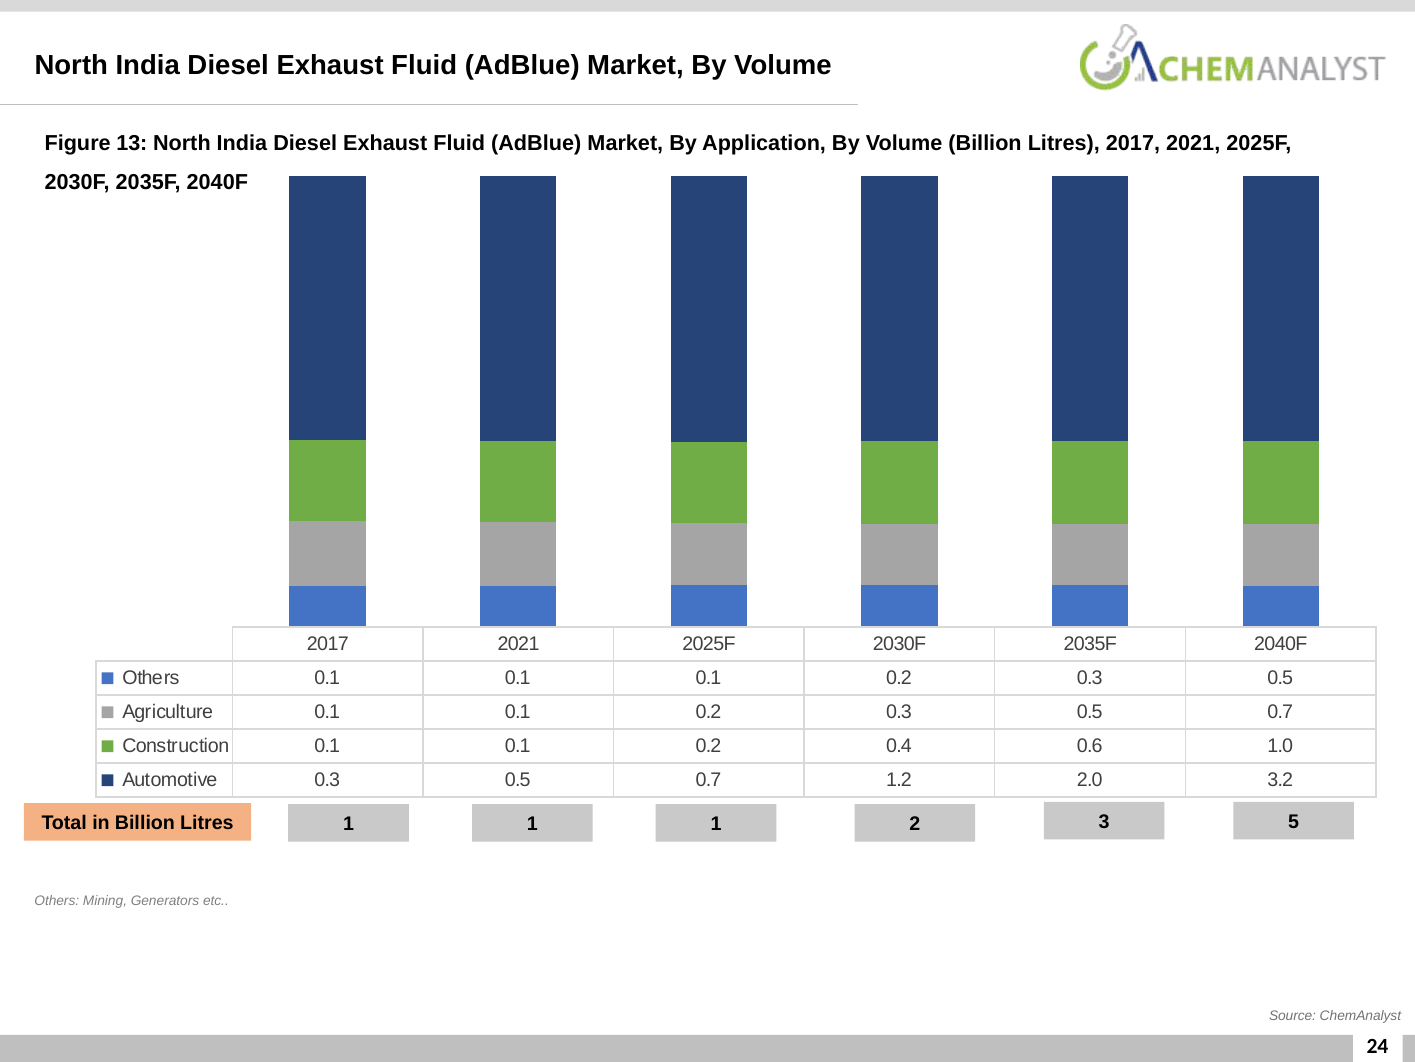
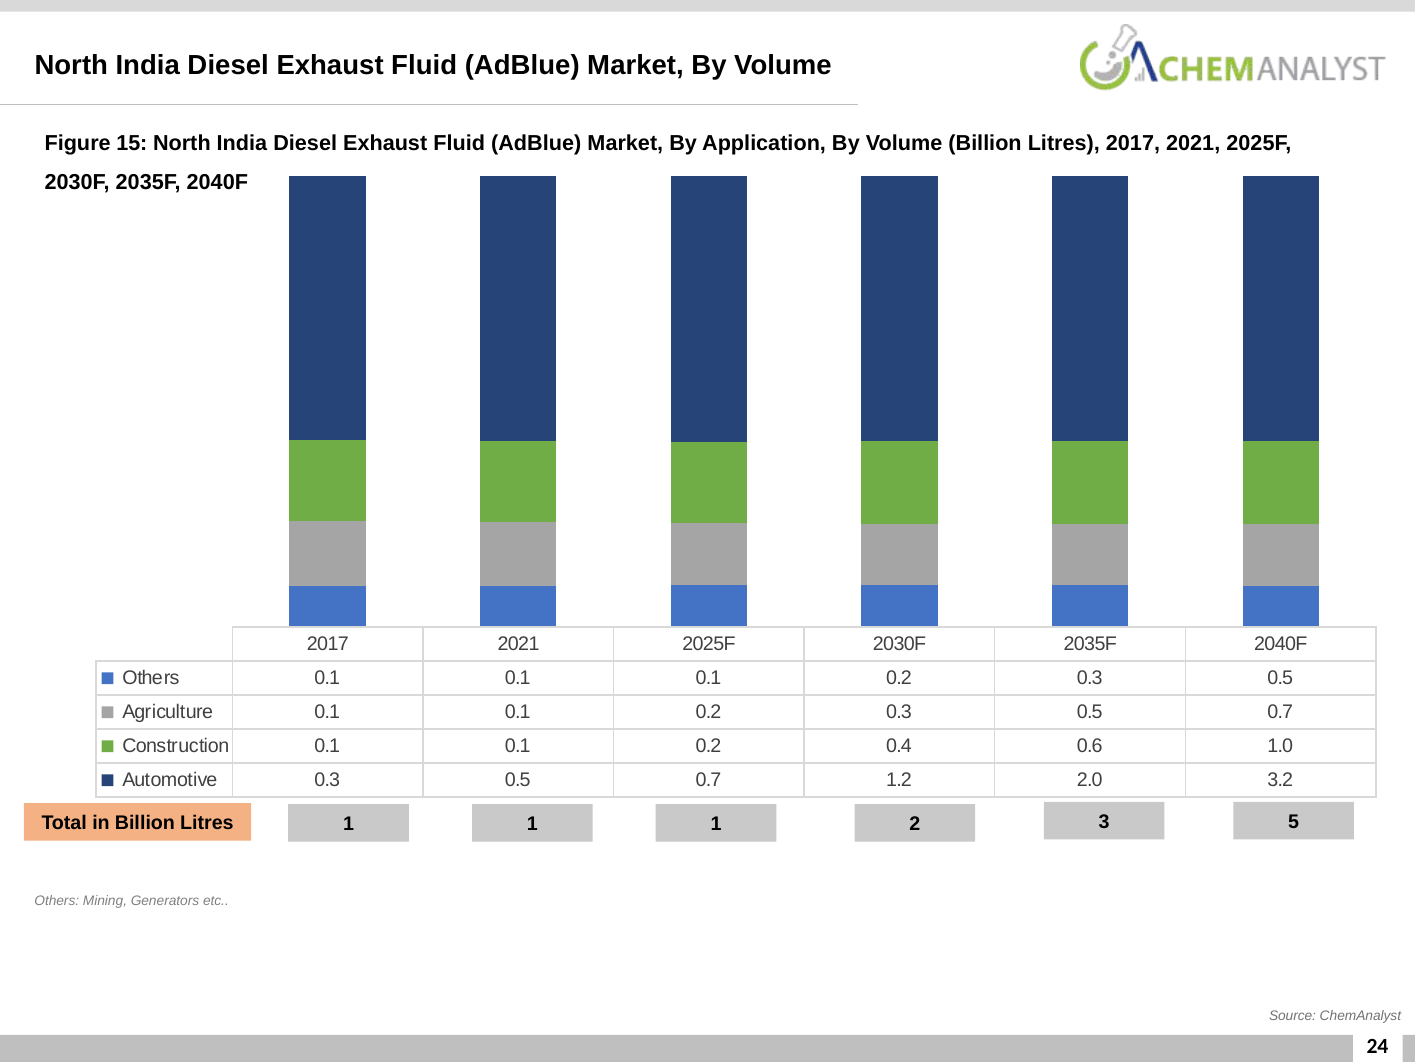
13: 13 -> 15
